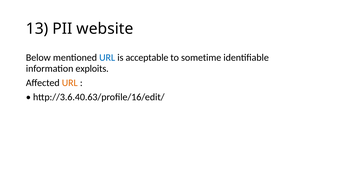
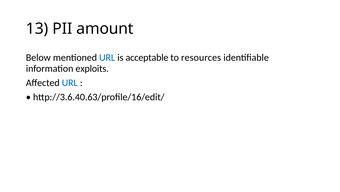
website: website -> amount
sometime: sometime -> resources
URL at (70, 82) colour: orange -> blue
